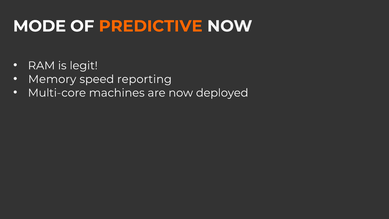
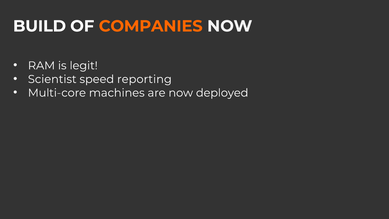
MODE: MODE -> BUILD
PREDICTIVE: PREDICTIVE -> COMPANIES
Memory: Memory -> Scientist
